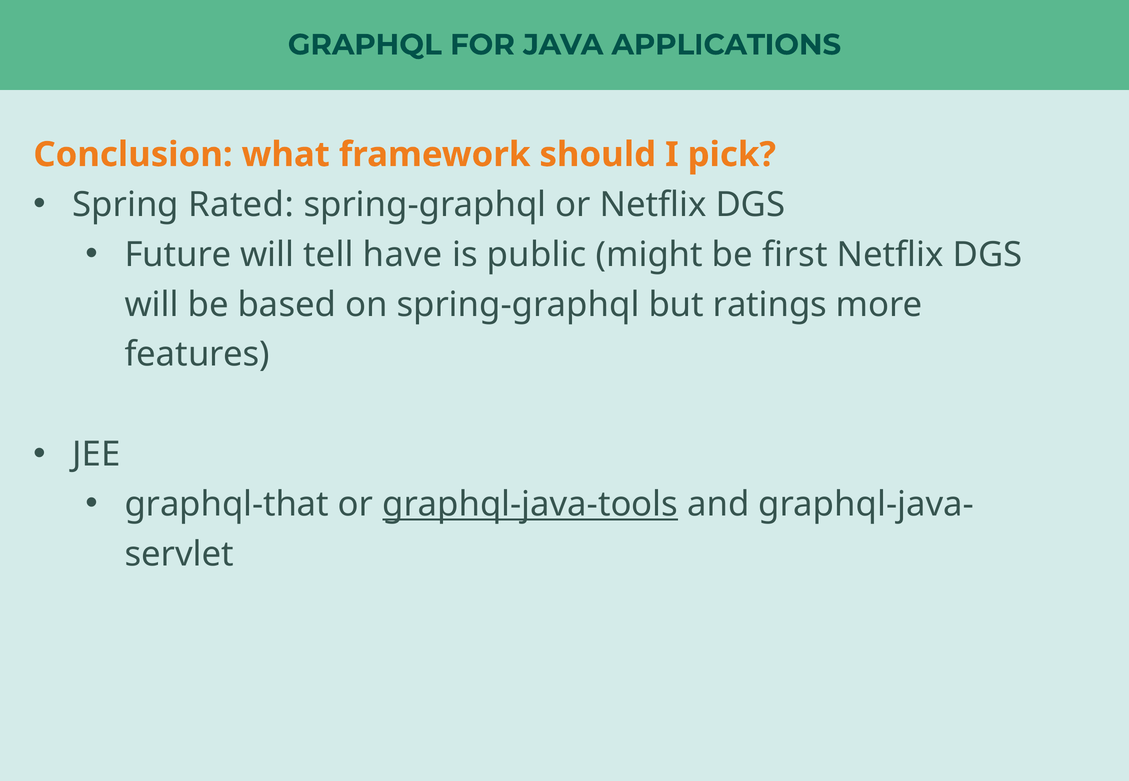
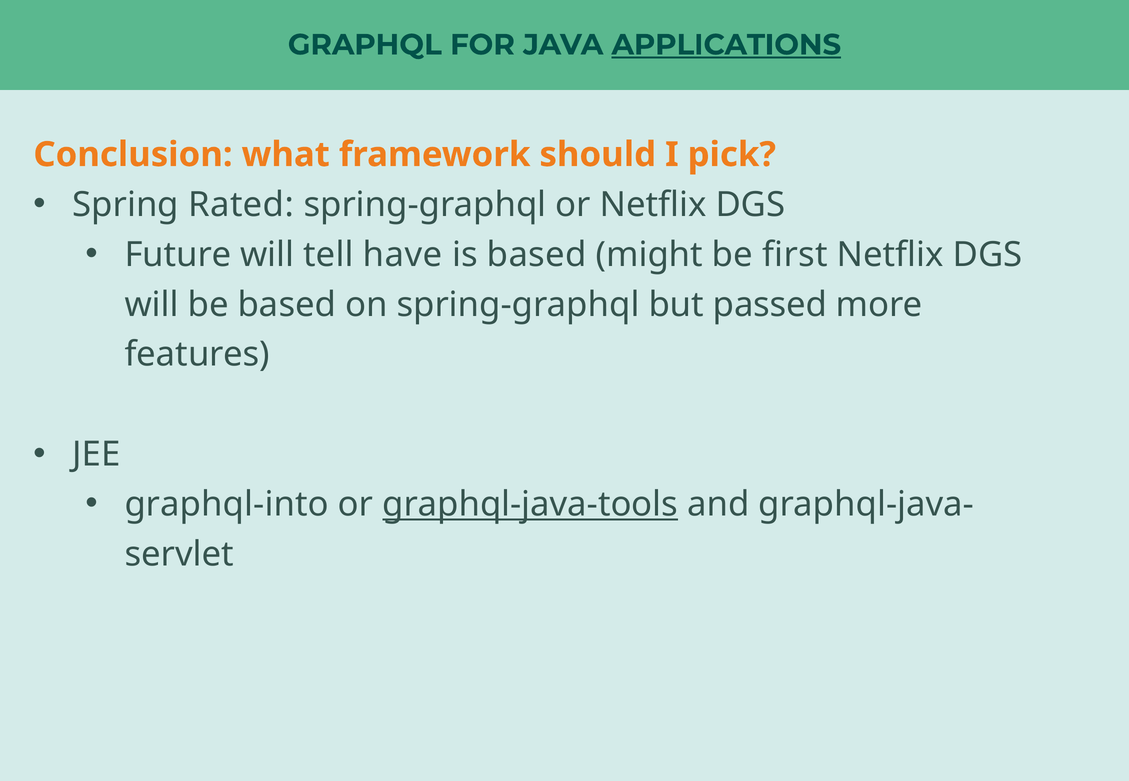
APPLICATIONS underline: none -> present
is public: public -> based
ratings: ratings -> passed
graphql-that: graphql-that -> graphql-into
